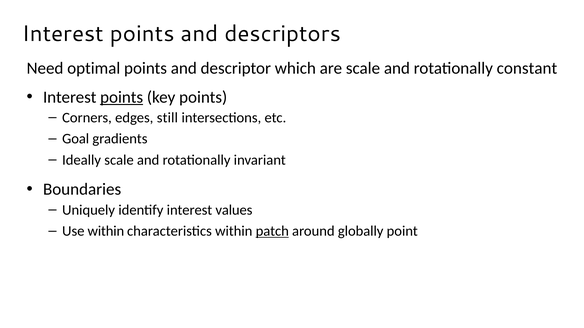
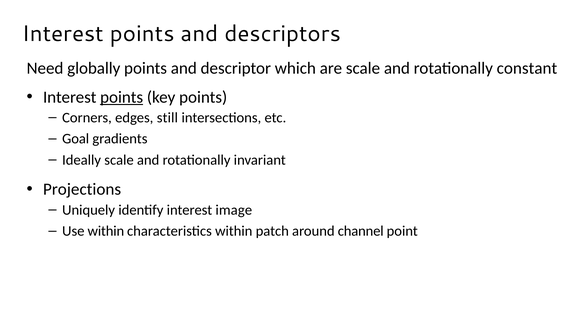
optimal: optimal -> globally
Boundaries: Boundaries -> Projections
values: values -> image
patch underline: present -> none
globally: globally -> channel
